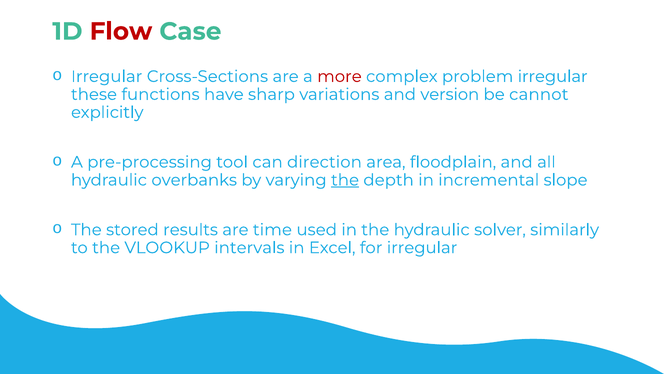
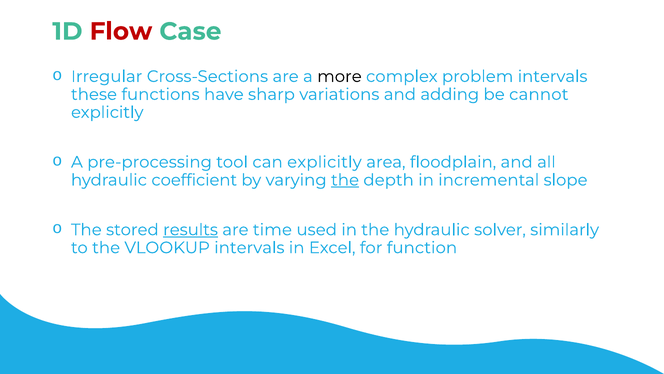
more colour: red -> black
problem irregular: irregular -> intervals
version: version -> adding
can direction: direction -> explicitly
overbanks: overbanks -> coefficient
results underline: none -> present
for irregular: irregular -> function
